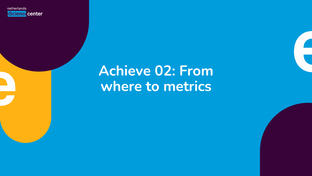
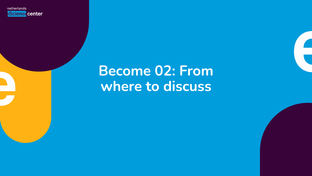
Achieve: Achieve -> Become
metrics: metrics -> discuss
